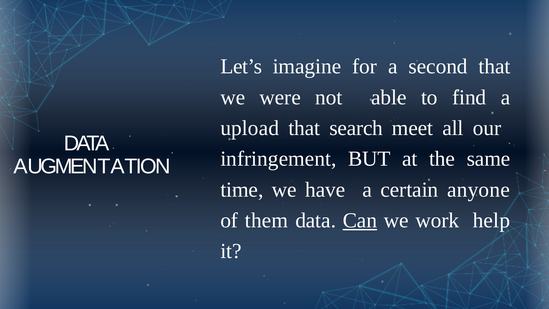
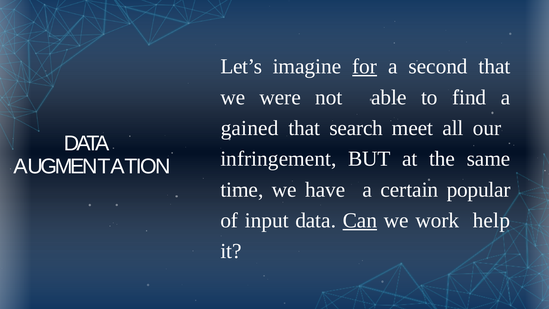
for underline: none -> present
upload: upload -> gained
anyone: anyone -> popular
them: them -> input
